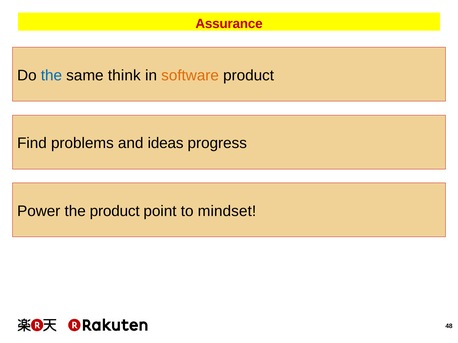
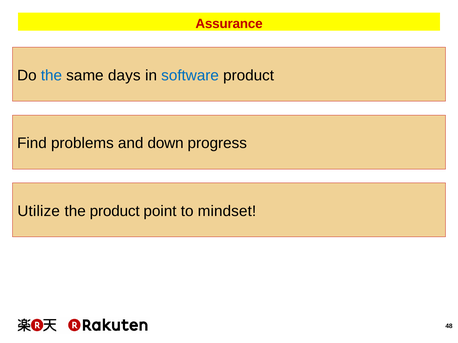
think: think -> days
software colour: orange -> blue
ideas: ideas -> down
Power: Power -> Utilize
